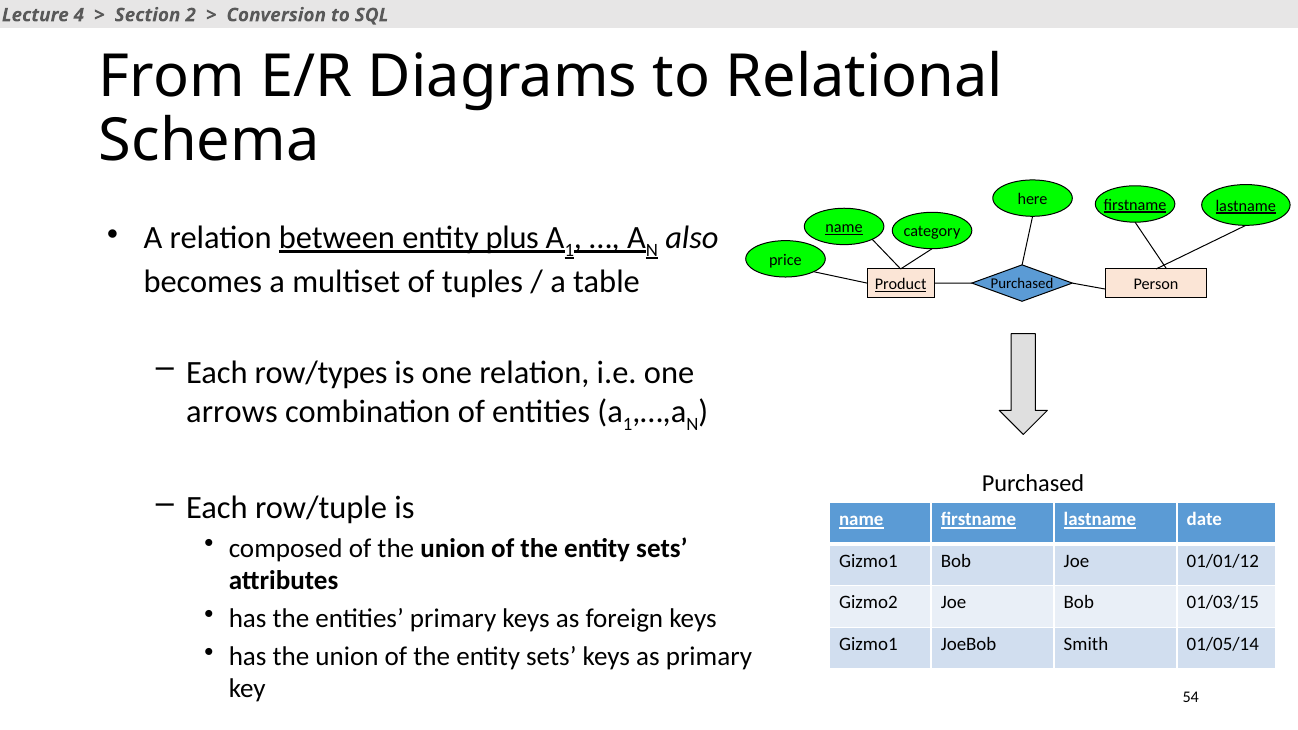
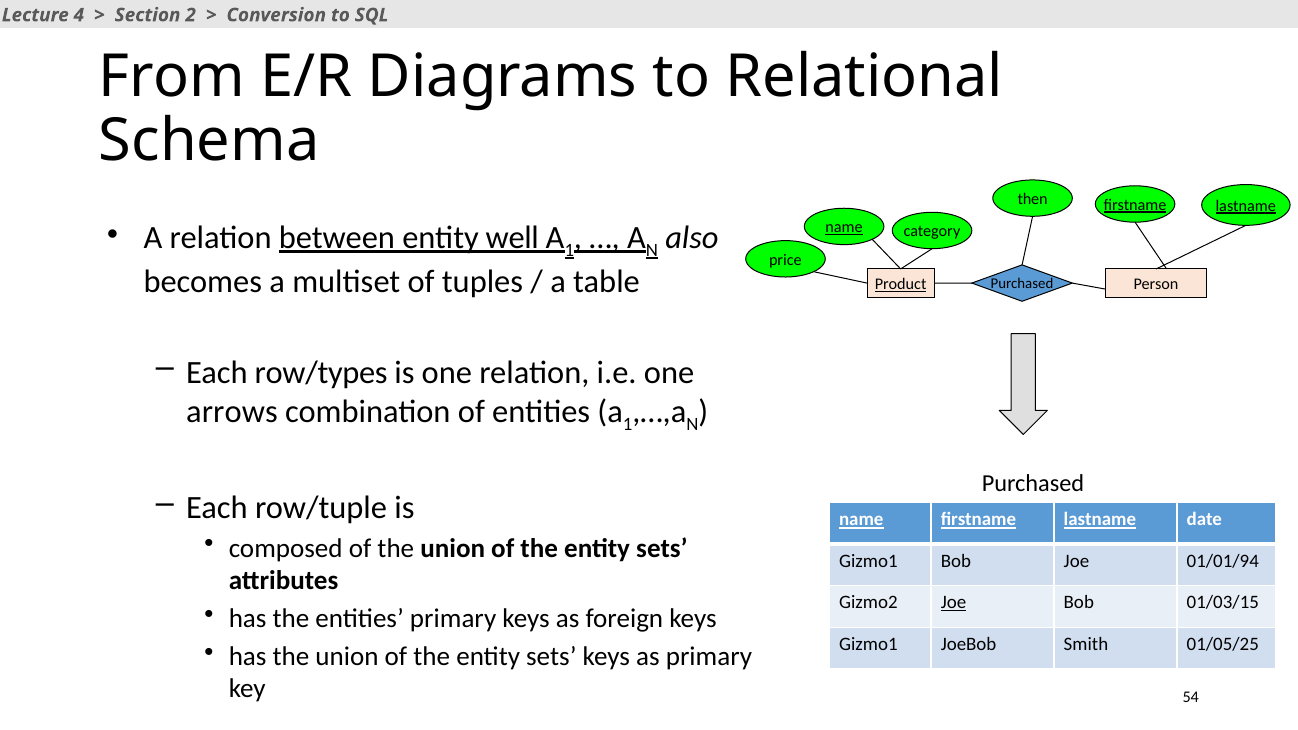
here: here -> then
plus: plus -> well
01/01/12: 01/01/12 -> 01/01/94
Joe at (953, 602) underline: none -> present
01/05/14: 01/05/14 -> 01/05/25
